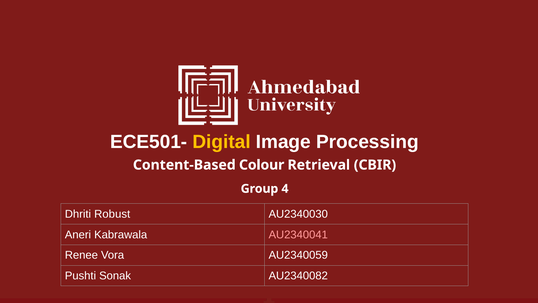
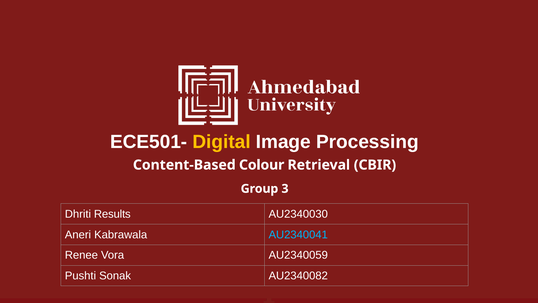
4: 4 -> 3
Robust: Robust -> Results
AU2340041 colour: pink -> light blue
